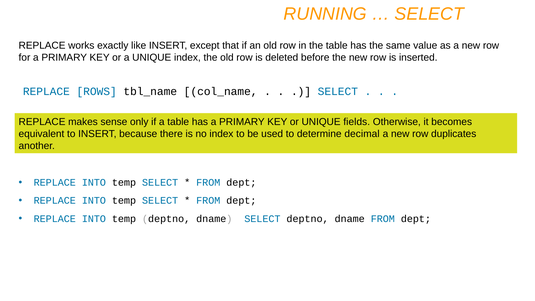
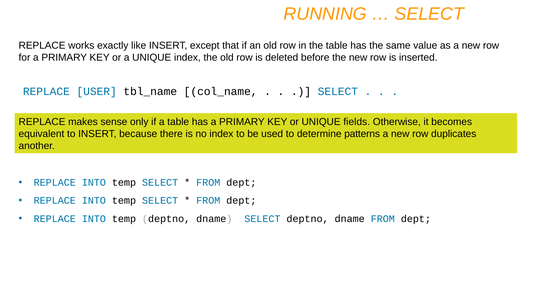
ROWS: ROWS -> USER
decimal: decimal -> patterns
